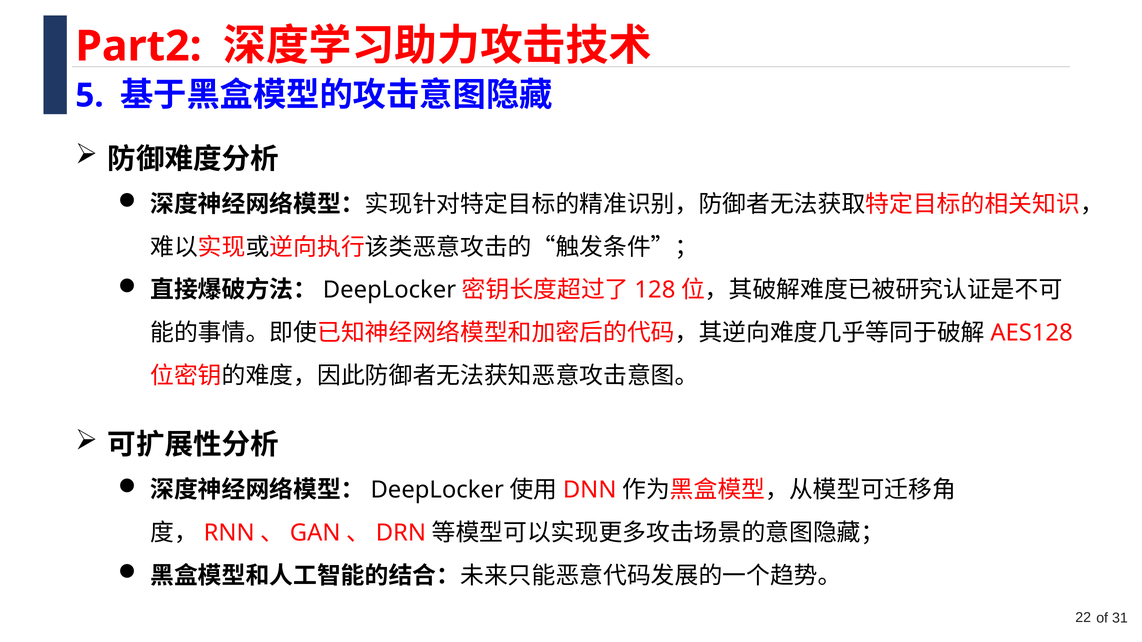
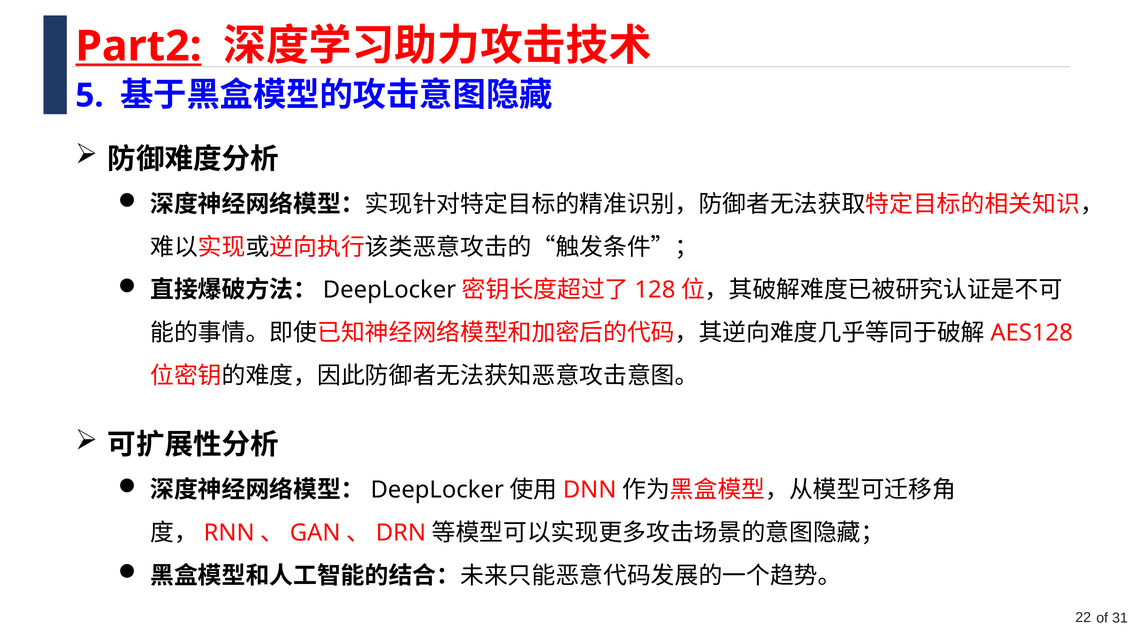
Part2 underline: none -> present
